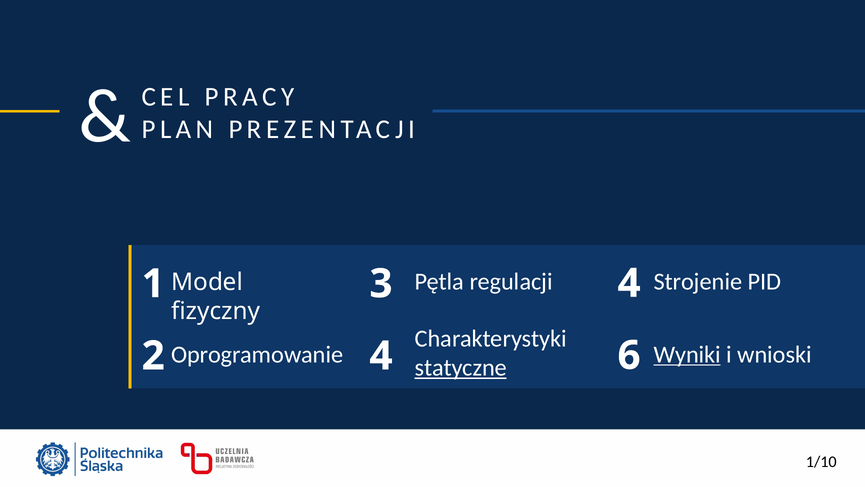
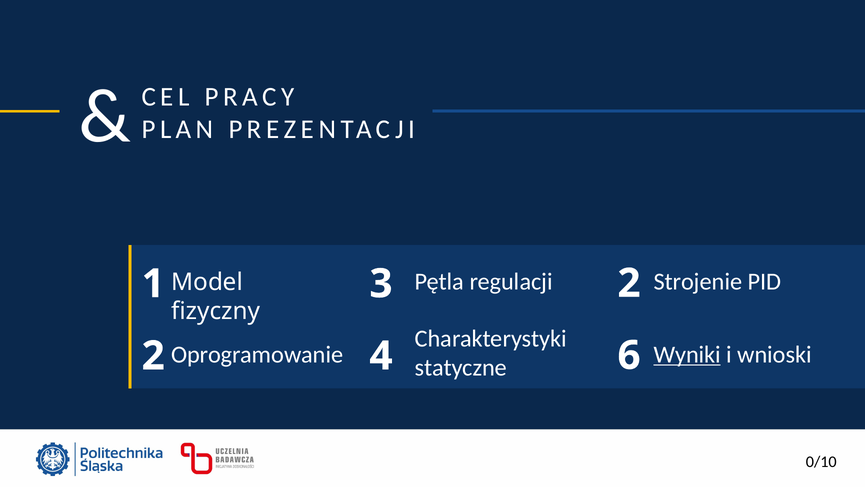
1 4: 4 -> 2
statyczne underline: present -> none
1/10: 1/10 -> 0/10
